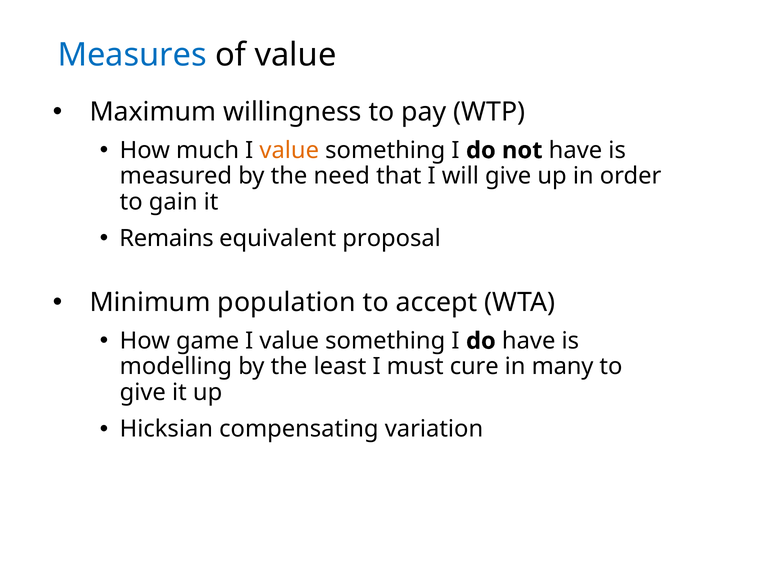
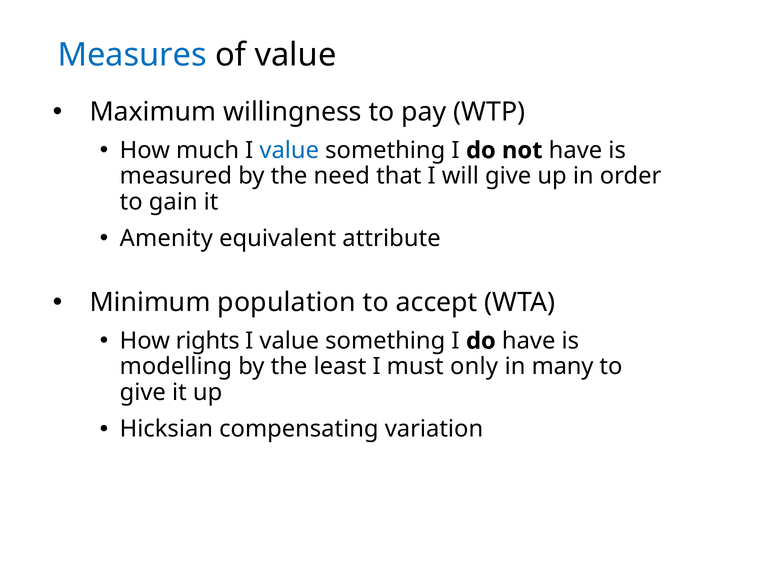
value at (289, 150) colour: orange -> blue
Remains: Remains -> Amenity
proposal: proposal -> attribute
game: game -> rights
cure: cure -> only
